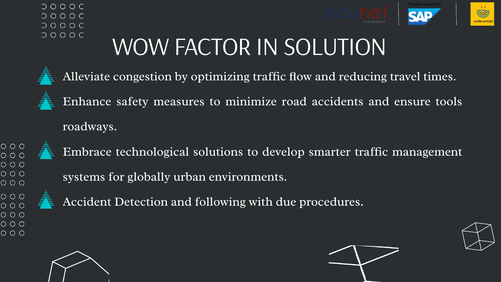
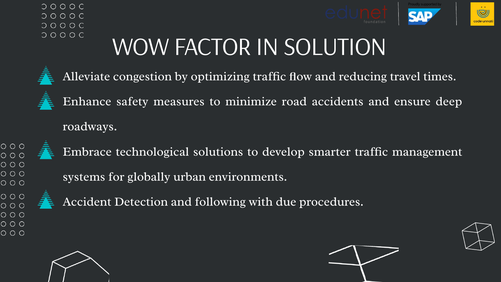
tools: tools -> deep
